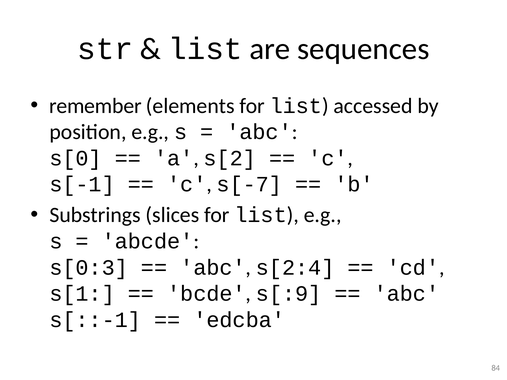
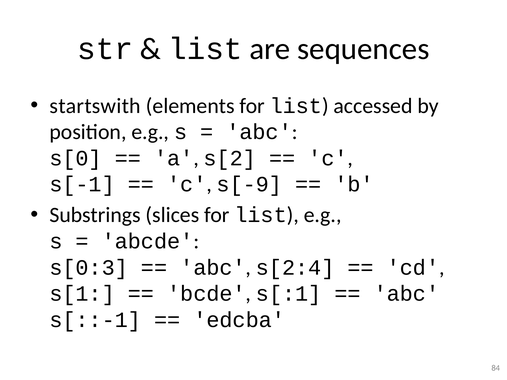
remember: remember -> startswith
s[-7: s[-7 -> s[-9
s[:9: s[:9 -> s[:1
